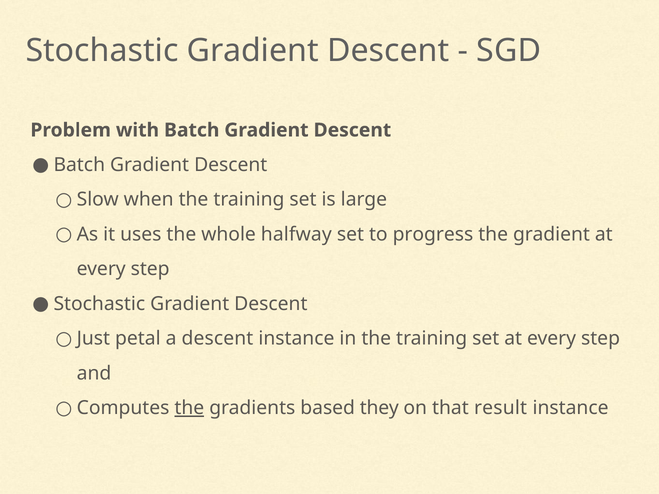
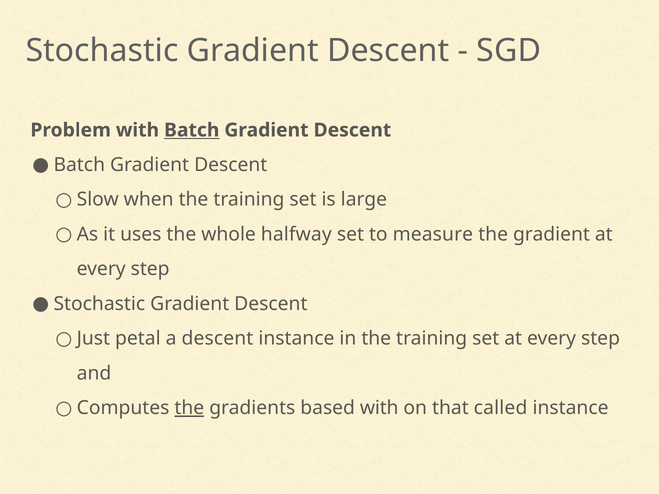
Batch at (192, 130) underline: none -> present
progress: progress -> measure
based they: they -> with
result: result -> called
